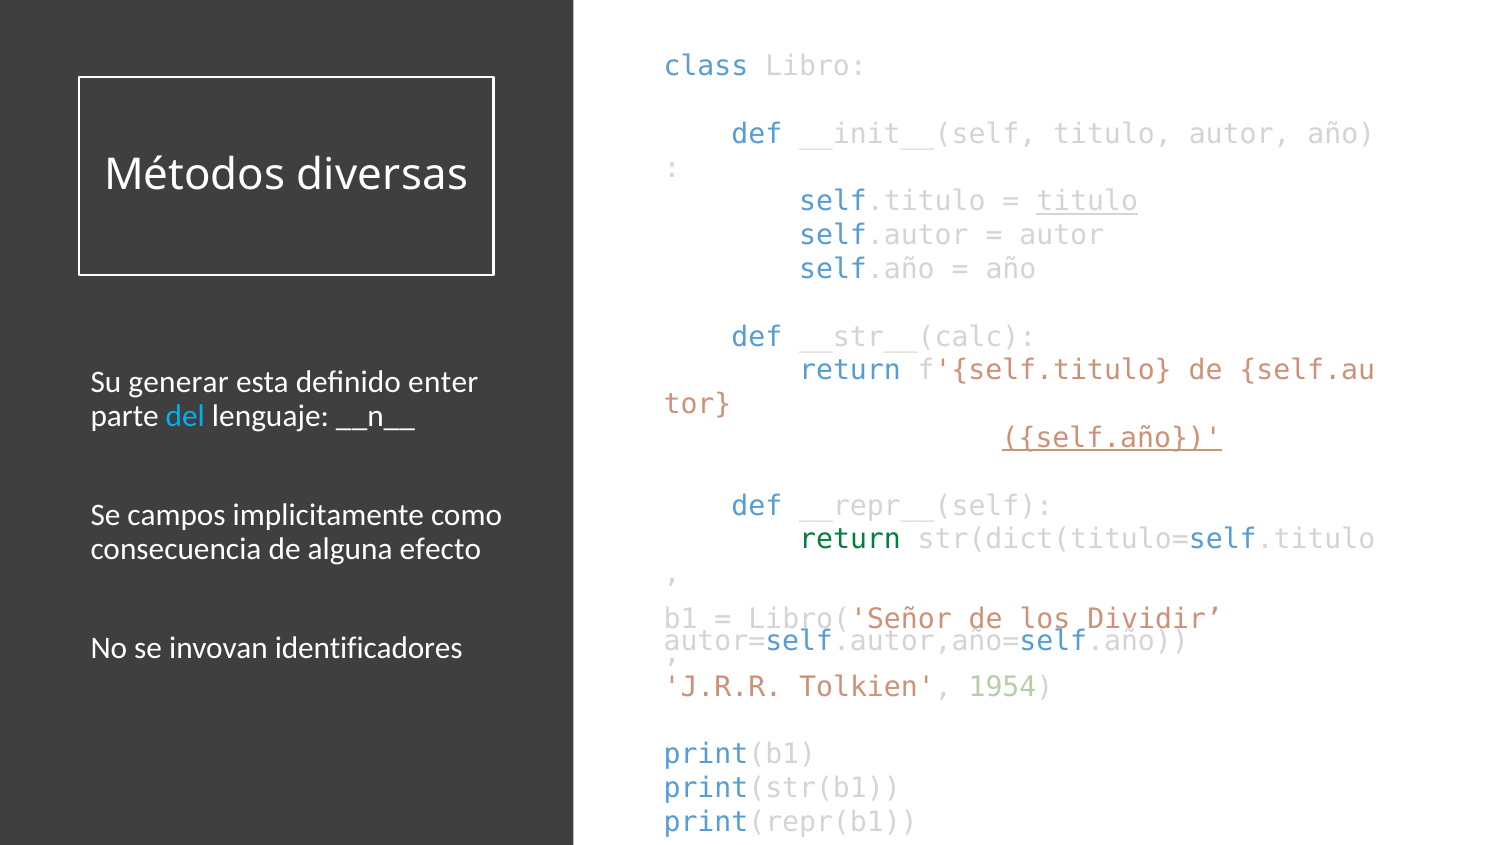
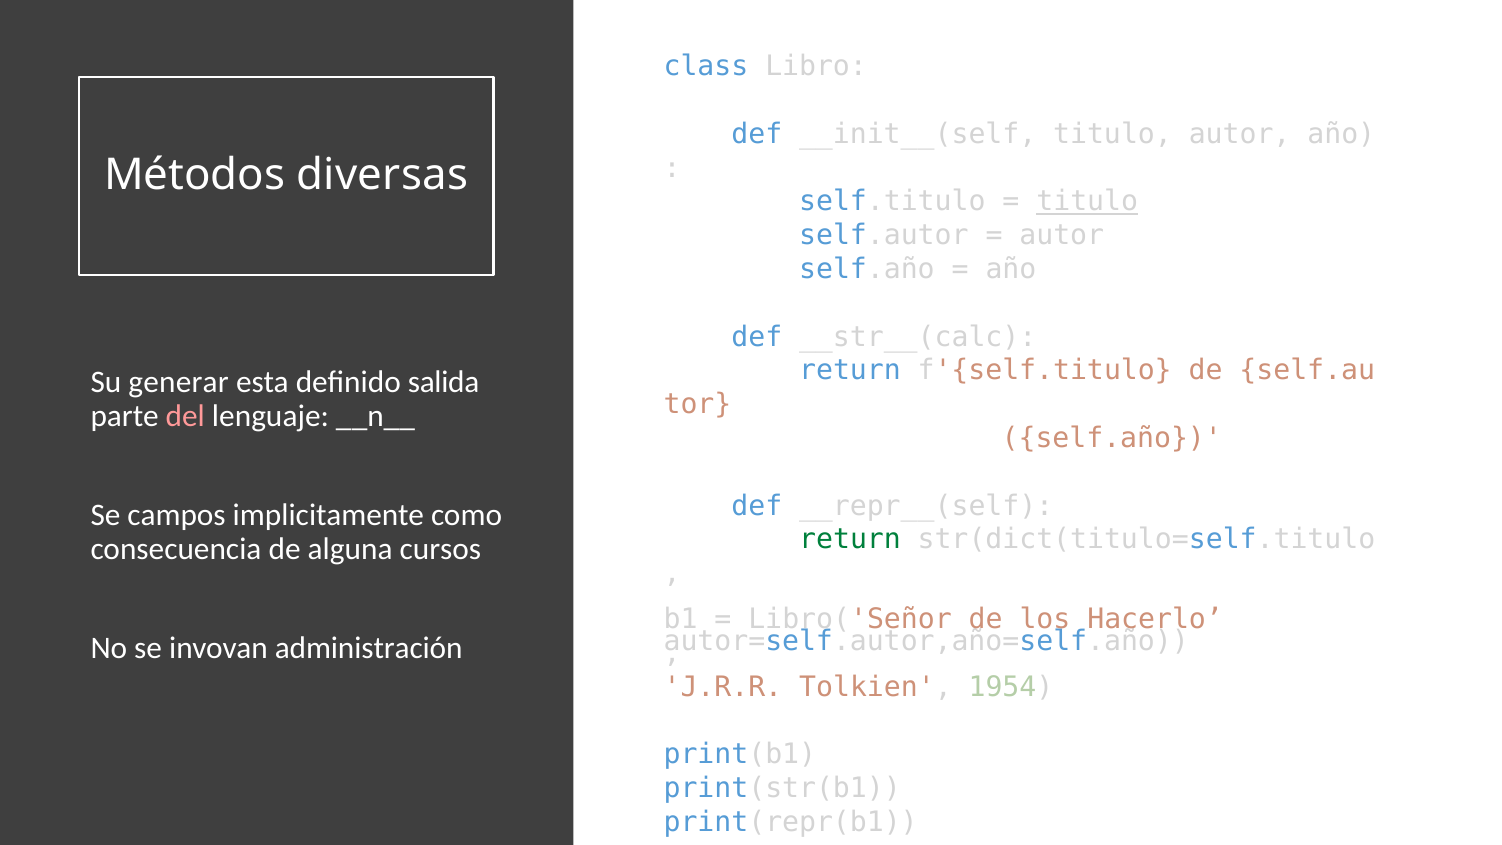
enter: enter -> salida
del colour: light blue -> pink
self.año at (1112, 438) underline: present -> none
efecto: efecto -> cursos
Dividir: Dividir -> Hacerlo
identificadores: identificadores -> administración
